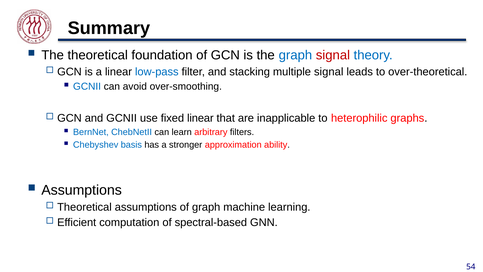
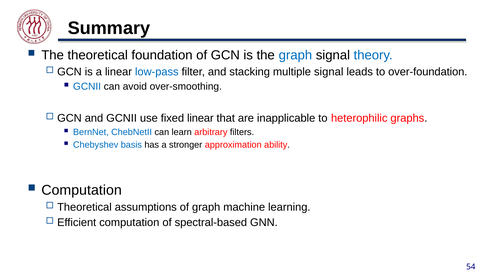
signal at (333, 55) colour: red -> black
over-theoretical: over-theoretical -> over-foundation
Assumptions at (82, 190): Assumptions -> Computation
